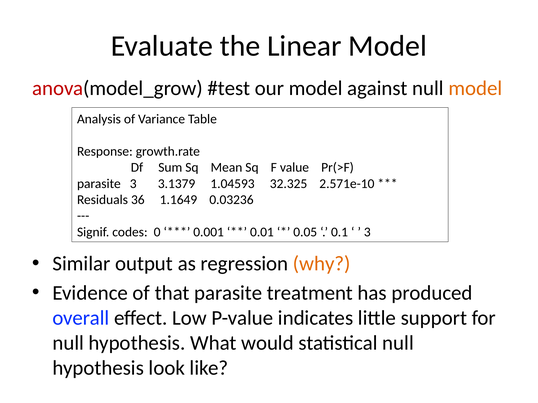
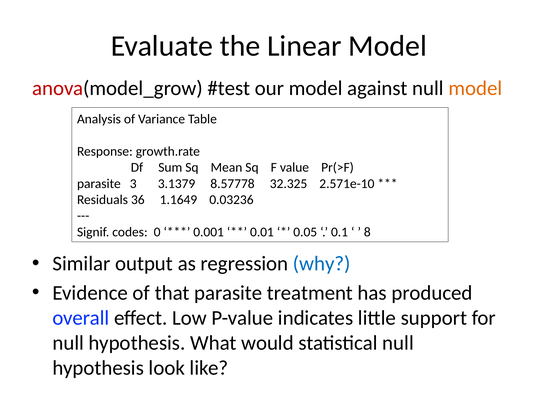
1.04593: 1.04593 -> 8.57778
3 at (367, 232): 3 -> 8
why colour: orange -> blue
